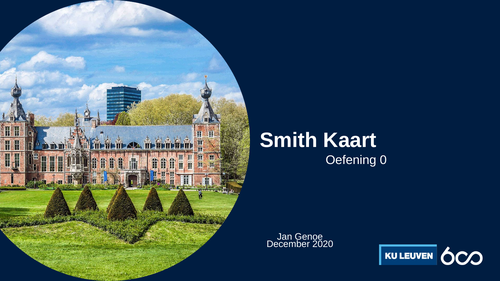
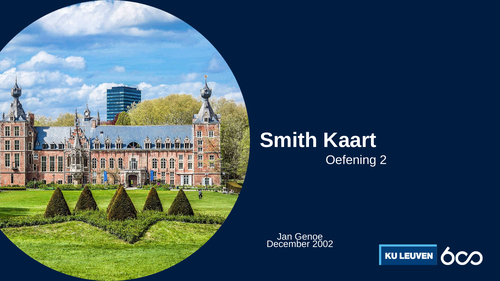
0: 0 -> 2
2020: 2020 -> 2002
